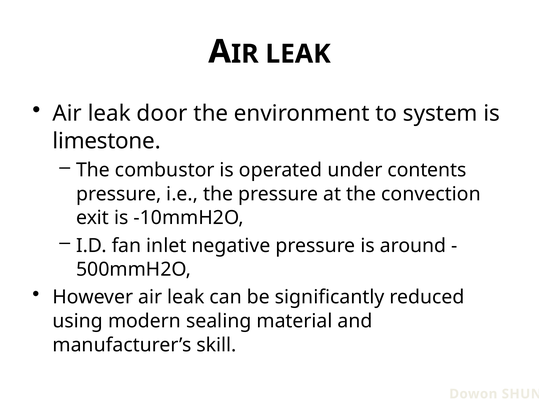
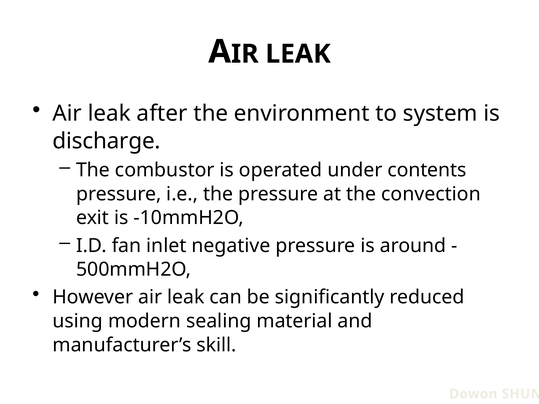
door: door -> after
limestone: limestone -> discharge
